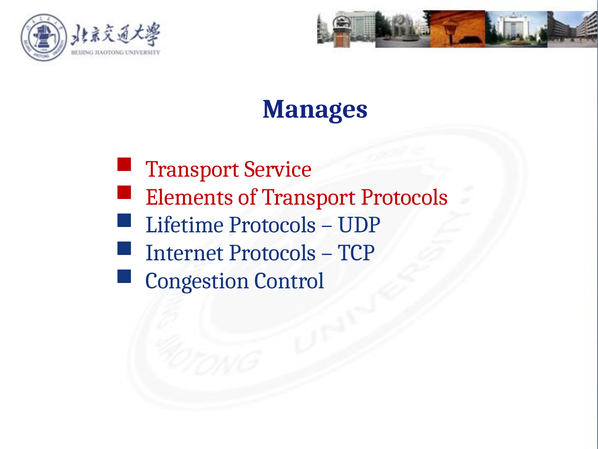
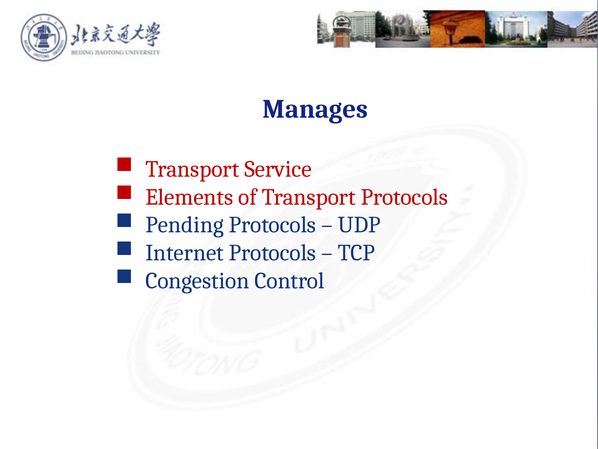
Lifetime: Lifetime -> Pending
